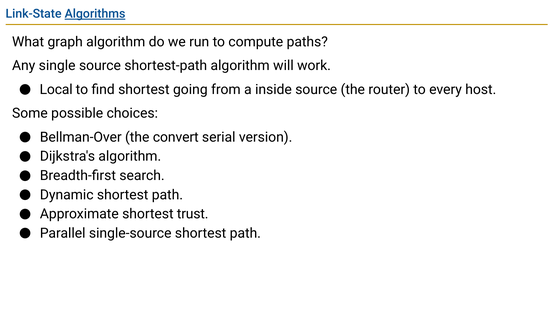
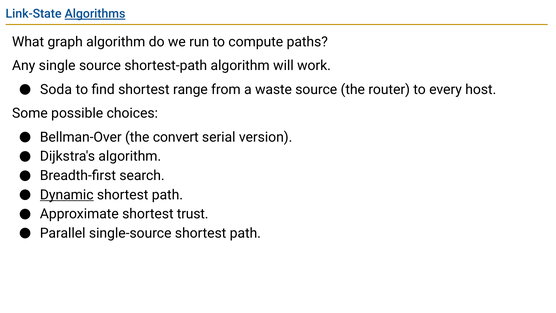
Local: Local -> Soda
going: going -> range
inside: inside -> waste
Dynamic underline: none -> present
